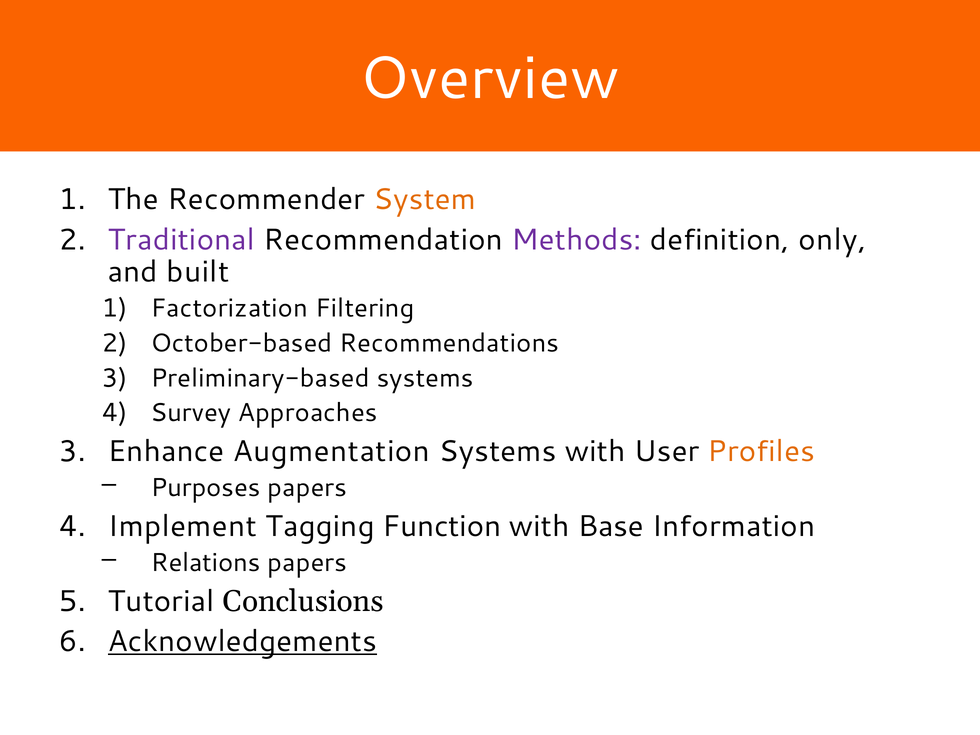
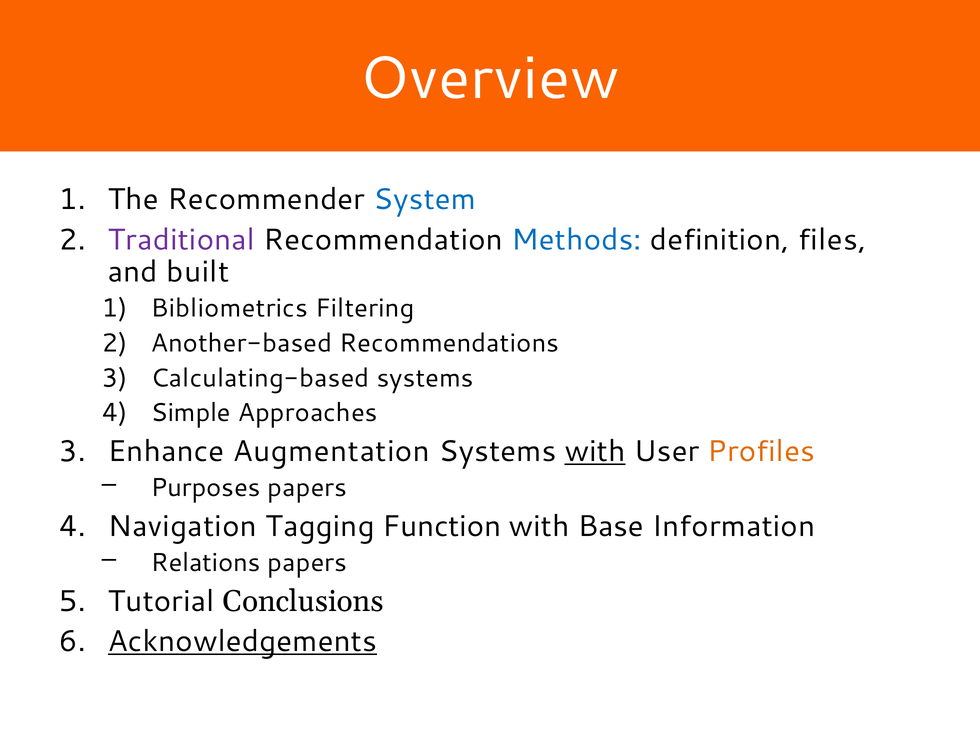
System colour: orange -> blue
Methods colour: purple -> blue
only: only -> files
Factorization: Factorization -> Bibliometrics
October-based: October-based -> Another-based
Preliminary-based: Preliminary-based -> Calculating-based
Survey: Survey -> Simple
with at (595, 451) underline: none -> present
Implement: Implement -> Navigation
